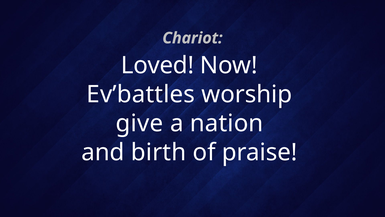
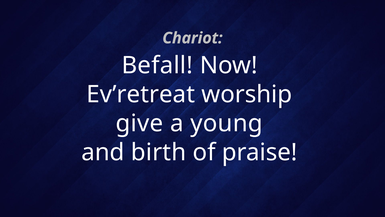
Loved: Loved -> Befall
Ev’battles: Ev’battles -> Ev’retreat
nation: nation -> young
